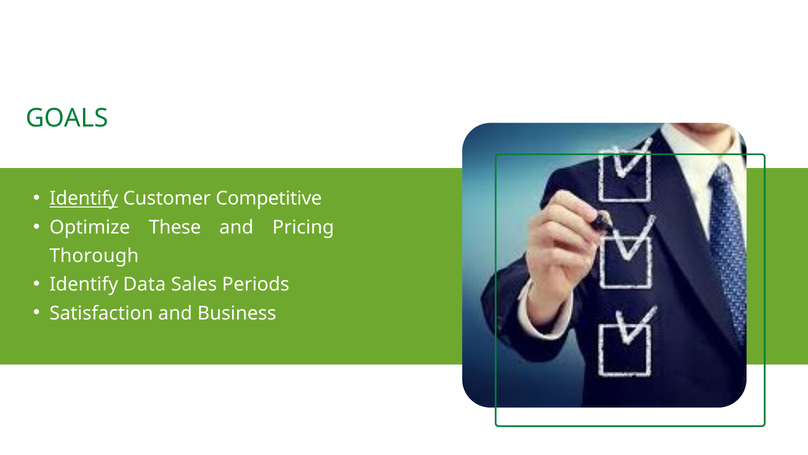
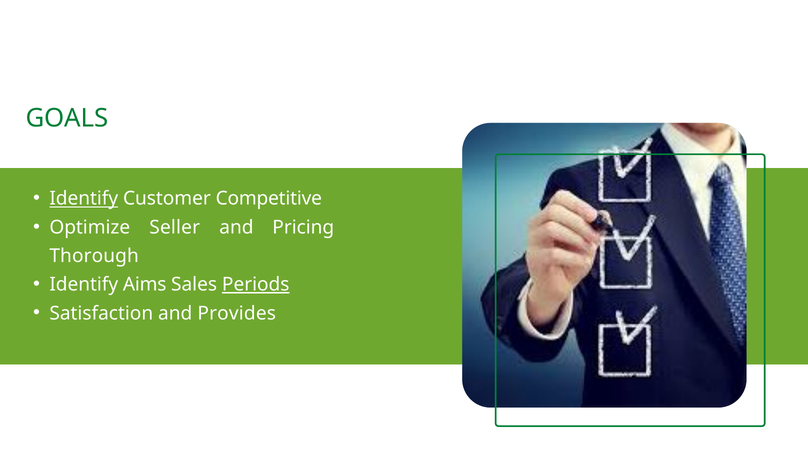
These: These -> Seller
Data: Data -> Aims
Periods underline: none -> present
Business: Business -> Provides
